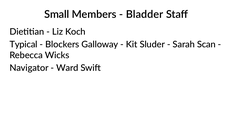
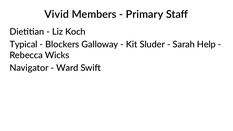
Small: Small -> Vivid
Bladder: Bladder -> Primary
Scan: Scan -> Help
